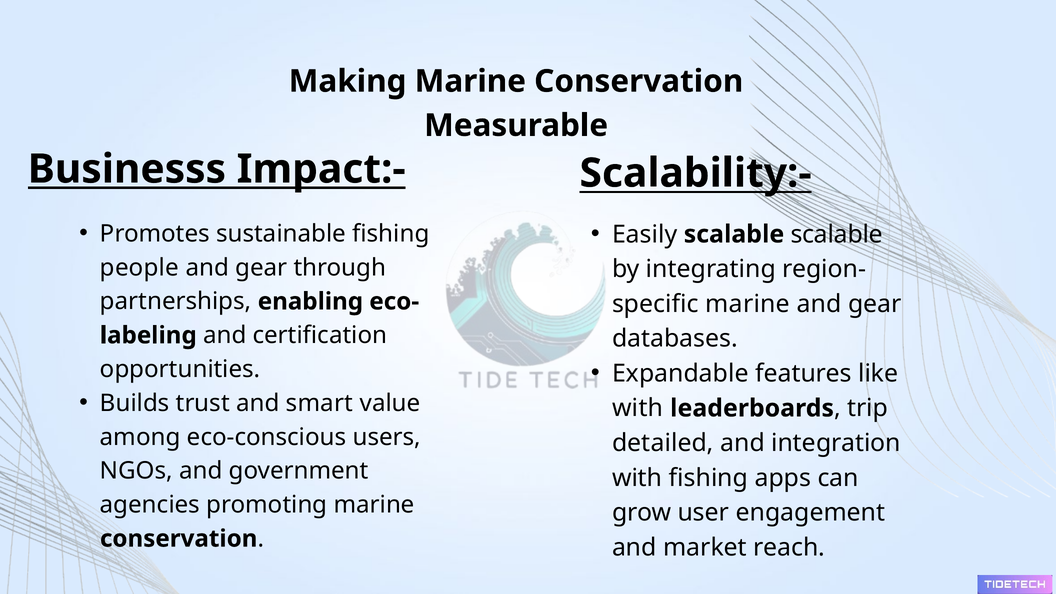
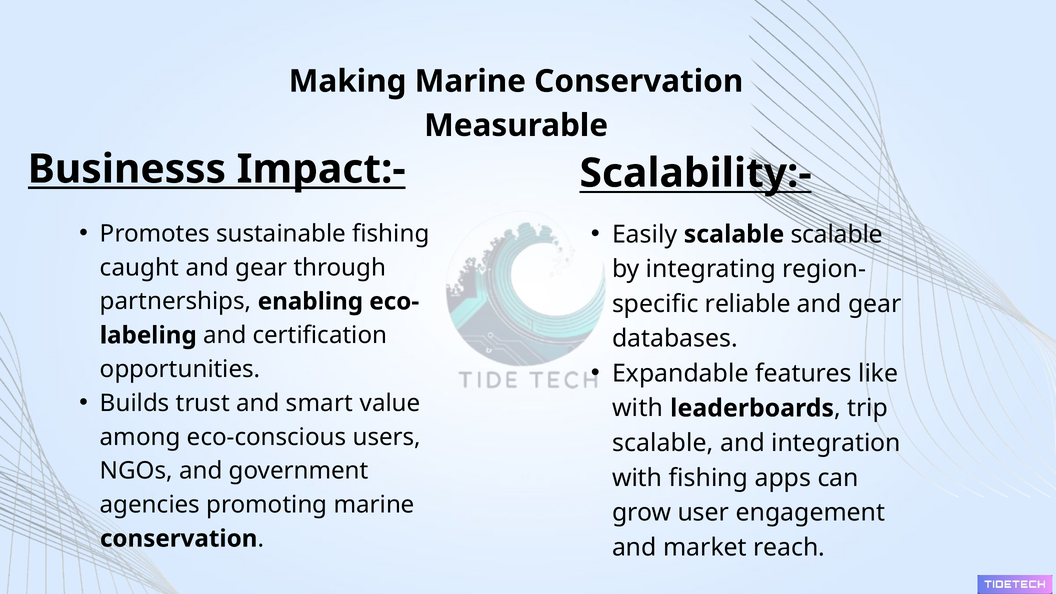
people: people -> caught
marine at (748, 304): marine -> reliable
detailed at (663, 443): detailed -> scalable
